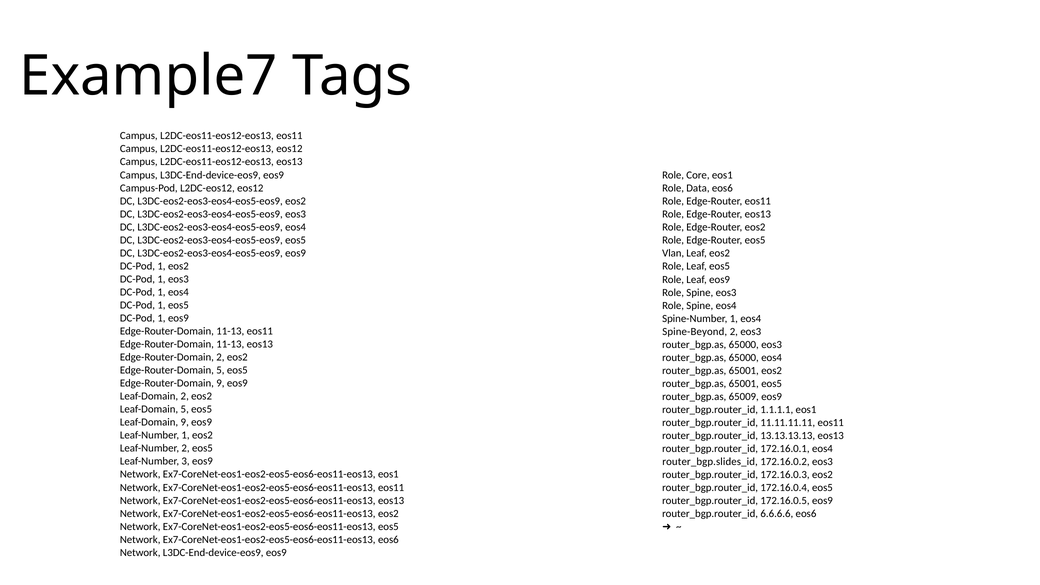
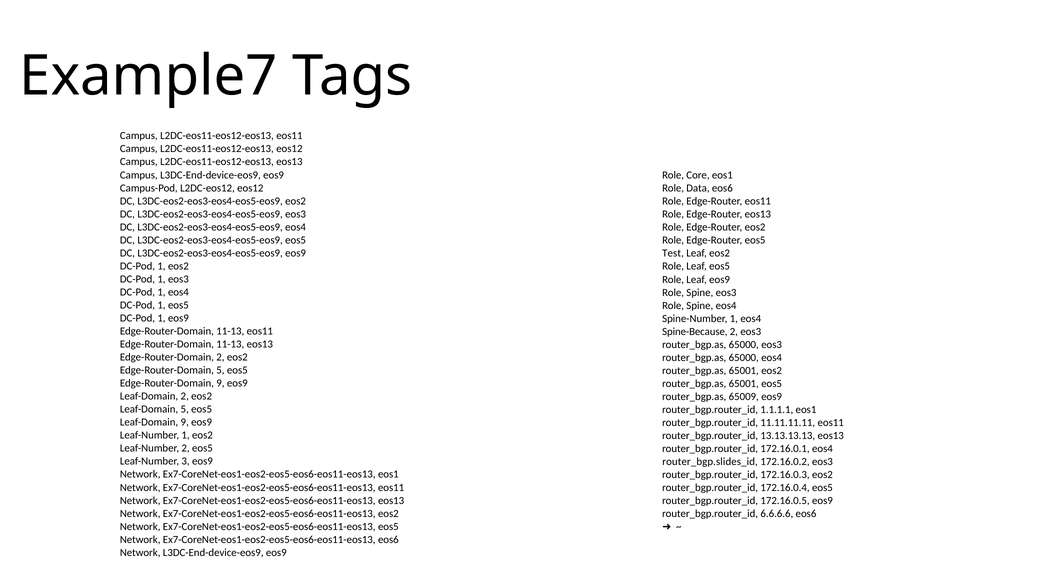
Vlan: Vlan -> Test
Spine-Beyond: Spine-Beyond -> Spine-Because
